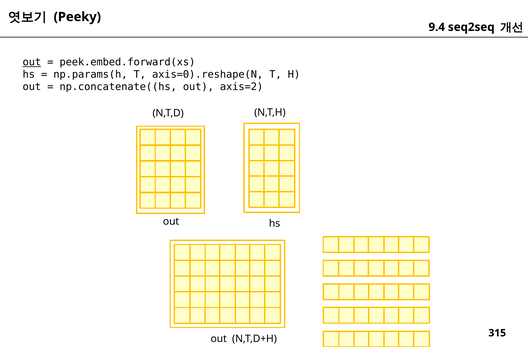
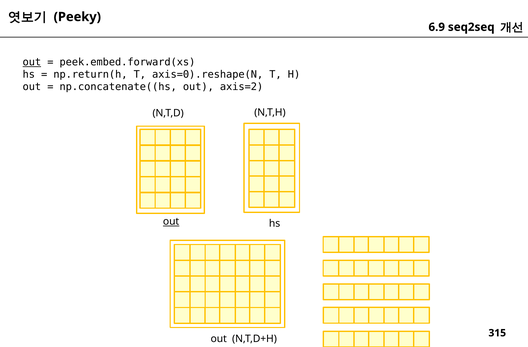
9.4: 9.4 -> 6.9
np.params(h: np.params(h -> np.return(h
out at (171, 221) underline: none -> present
